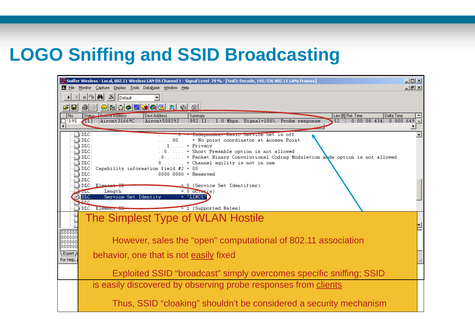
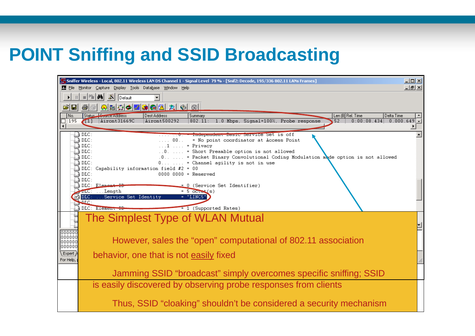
LOGO: LOGO -> POINT
Hostile: Hostile -> Mutual
Exploited: Exploited -> Jamming
clients underline: present -> none
